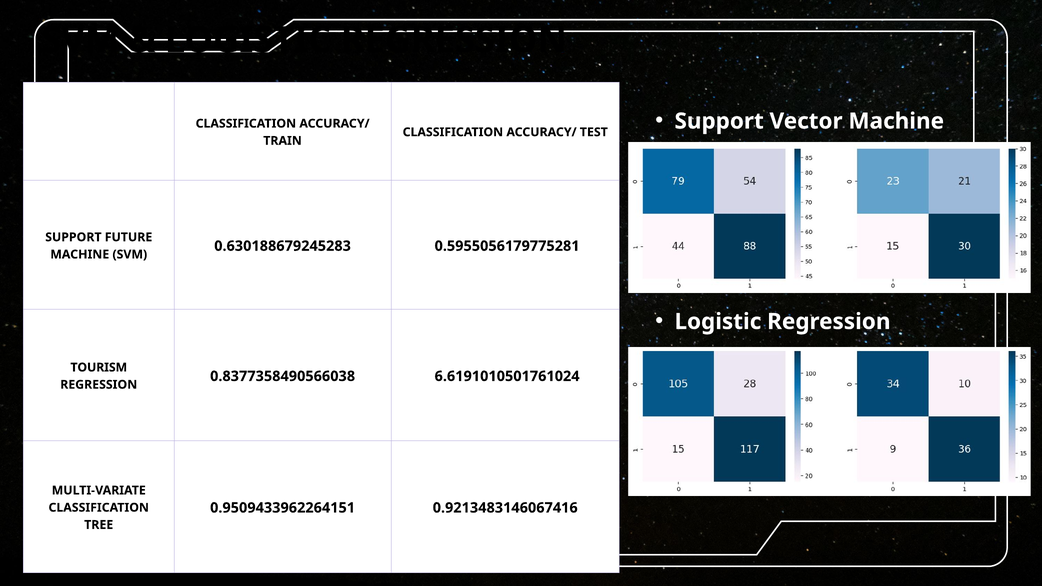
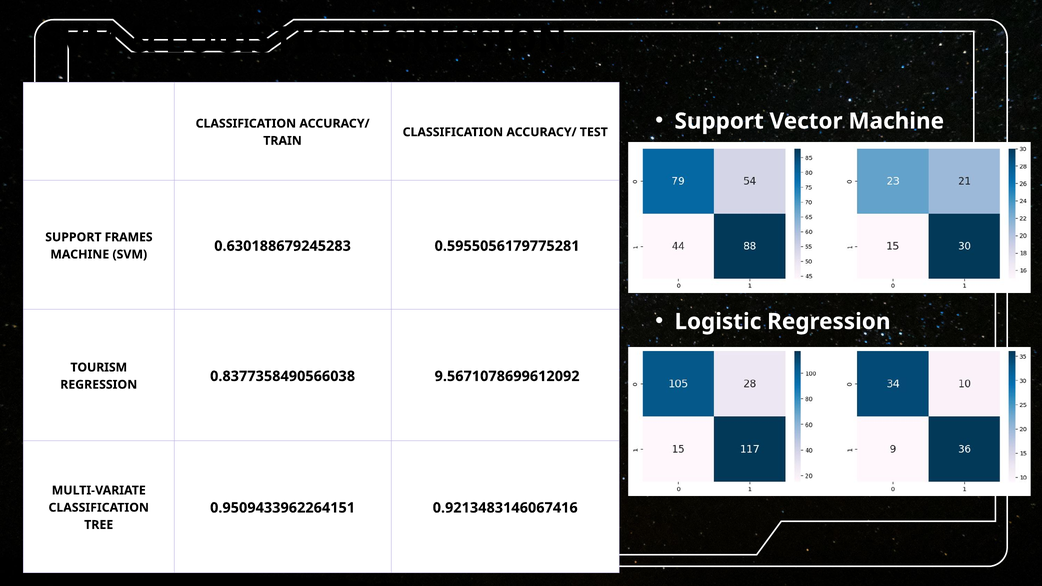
FUTURE: FUTURE -> FRAMES
6.6191010501761024: 6.6191010501761024 -> 9.5671078699612092
